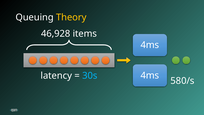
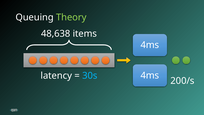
Theory colour: yellow -> light green
46,928: 46,928 -> 48,638
580/s: 580/s -> 200/s
